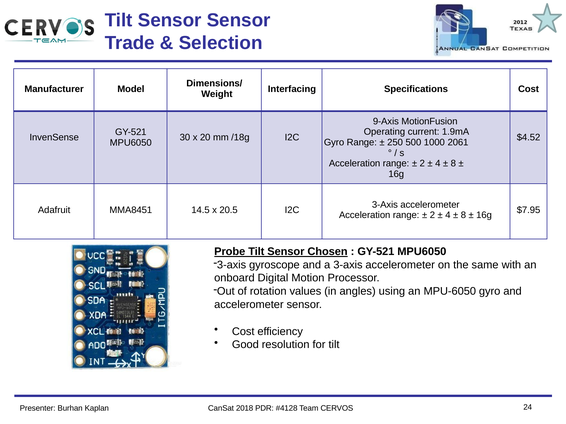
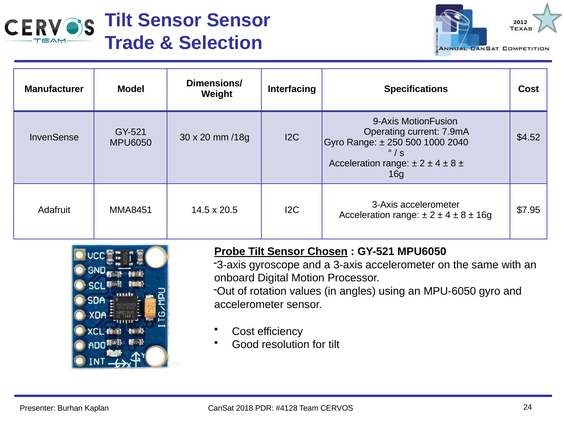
1.9mA: 1.9mA -> 7.9mA
2061: 2061 -> 2040
